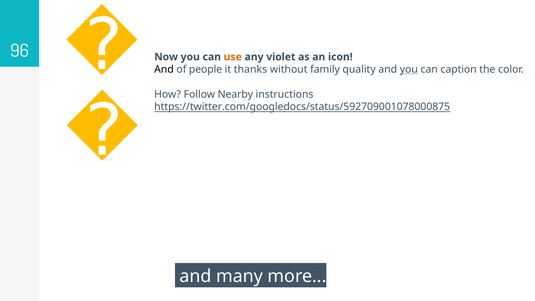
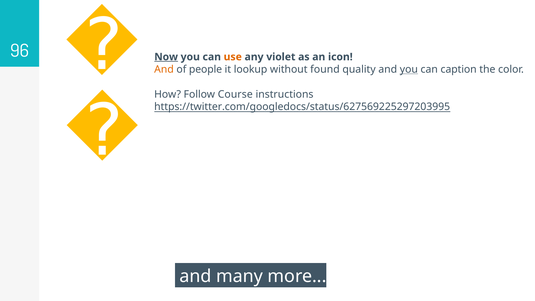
Now underline: none -> present
And at (164, 69) colour: black -> orange
thanks: thanks -> lookup
family: family -> found
Nearby: Nearby -> Course
https://twitter.com/googledocs/status/592709001078000875: https://twitter.com/googledocs/status/592709001078000875 -> https://twitter.com/googledocs/status/627569225297203995
